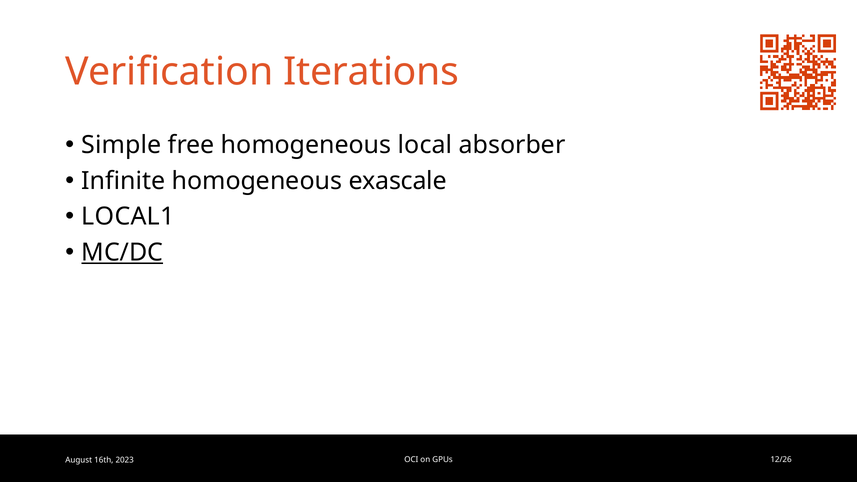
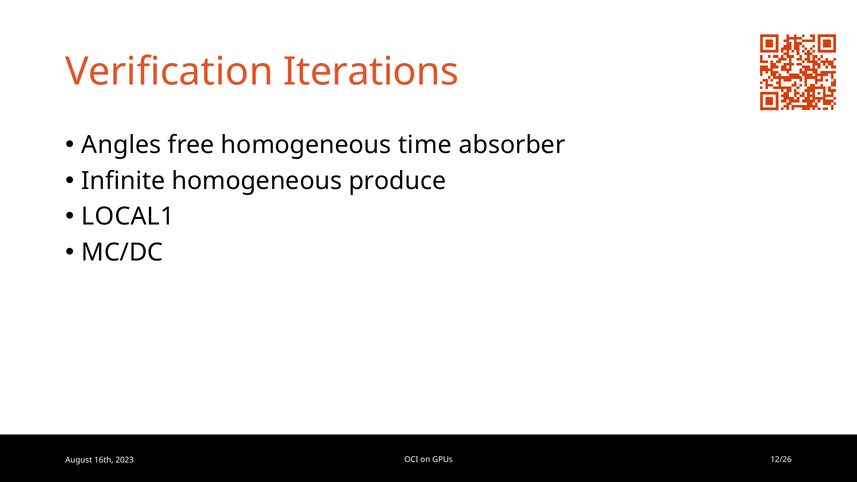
Simple: Simple -> Angles
local: local -> time
exascale: exascale -> produce
MC/DC underline: present -> none
